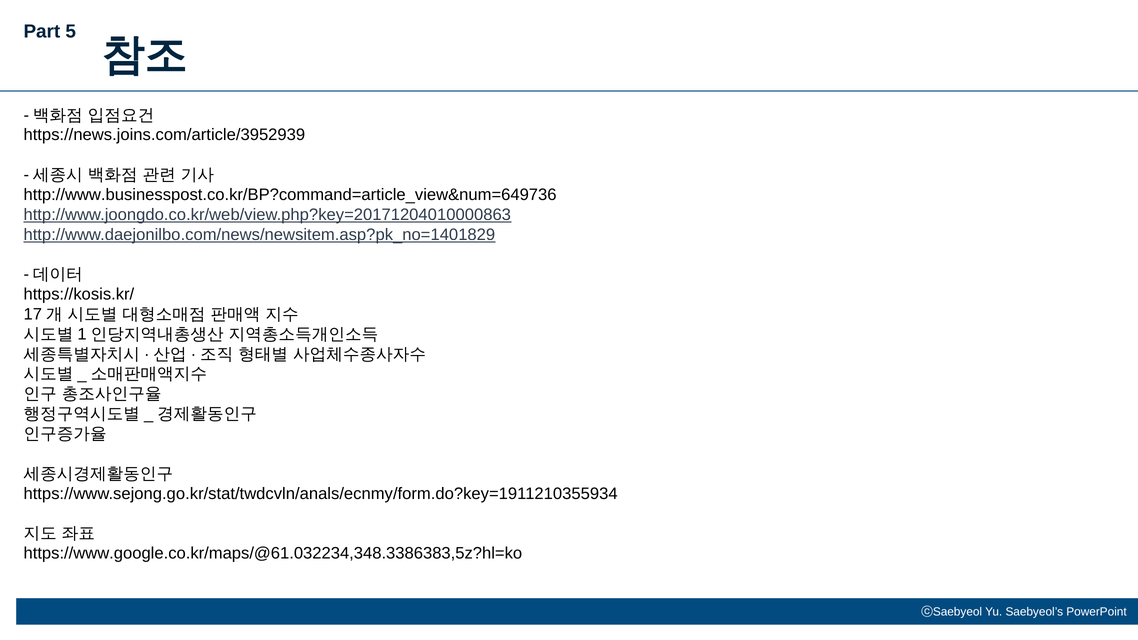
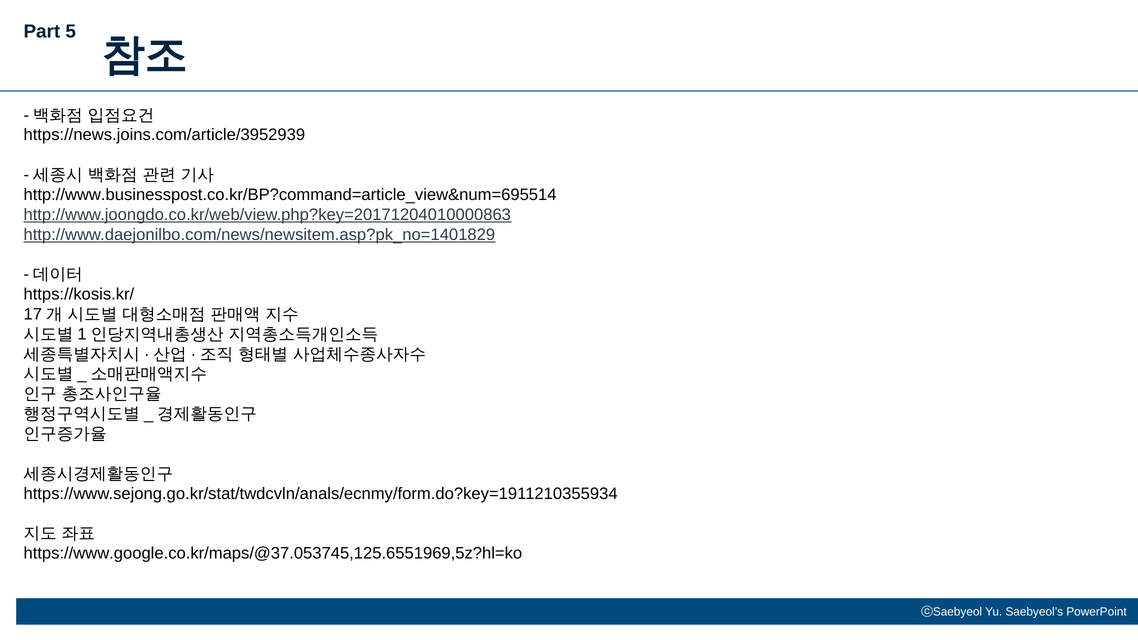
http://www.businesspost.co.kr/BP?command=article_view&num=649736: http://www.businesspost.co.kr/BP?command=article_view&num=649736 -> http://www.businesspost.co.kr/BP?command=article_view&num=695514
https://www.google.co.kr/maps/@61.032234,348.3386383,5z?hl=ko: https://www.google.co.kr/maps/@61.032234,348.3386383,5z?hl=ko -> https://www.google.co.kr/maps/@37.053745,125.6551969,5z?hl=ko
